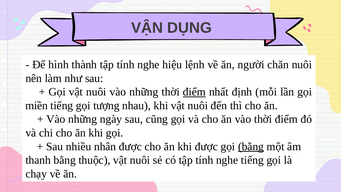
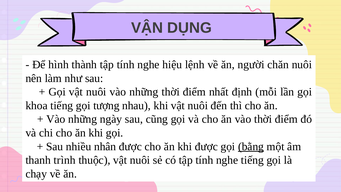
điểm at (194, 92) underline: present -> none
miền: miền -> khoa
thanh bằng: bằng -> trình
